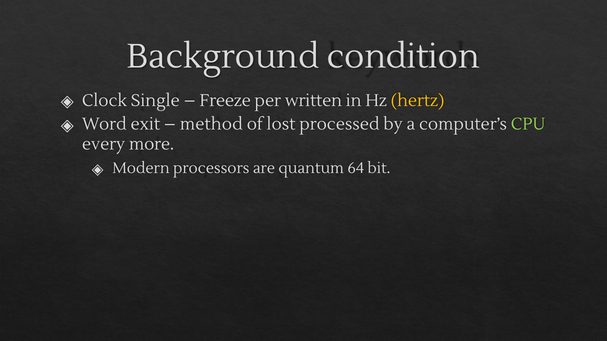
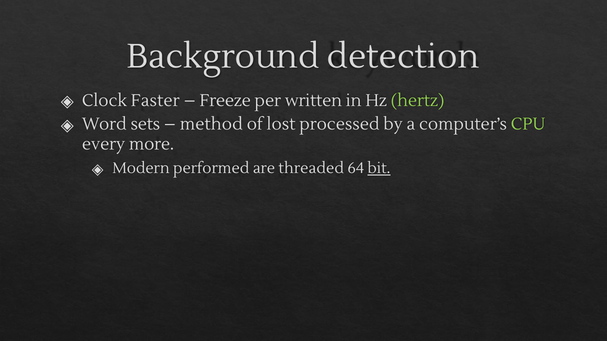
condition: condition -> detection
Single: Single -> Faster
hertz colour: yellow -> light green
exit: exit -> sets
processors: processors -> performed
quantum: quantum -> threaded
bit underline: none -> present
